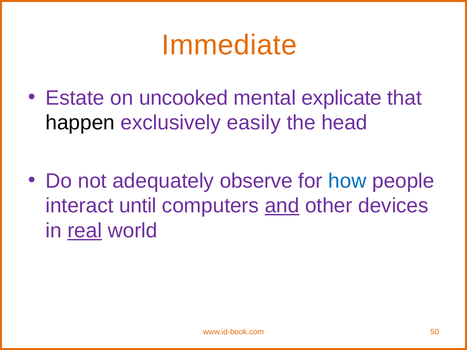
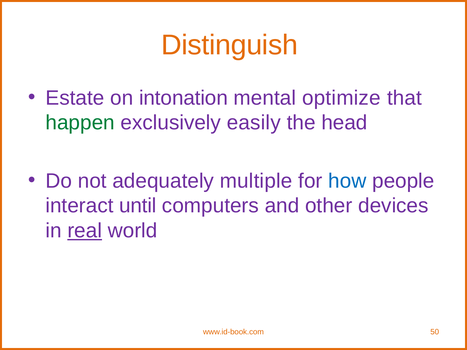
Immediate: Immediate -> Distinguish
uncooked: uncooked -> intonation
explicate: explicate -> optimize
happen colour: black -> green
observe: observe -> multiple
and underline: present -> none
